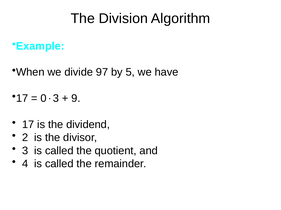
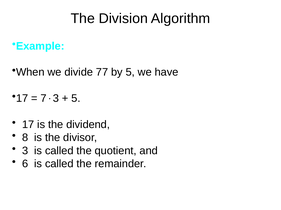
97: 97 -> 77
0: 0 -> 7
9 at (76, 99): 9 -> 5
2: 2 -> 8
4: 4 -> 6
